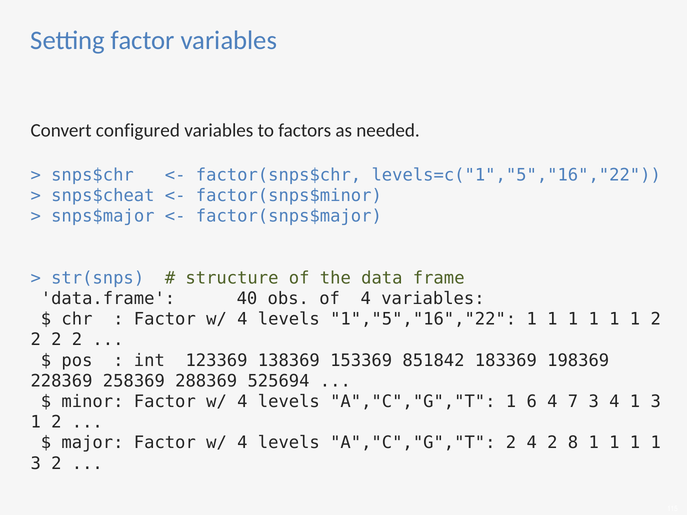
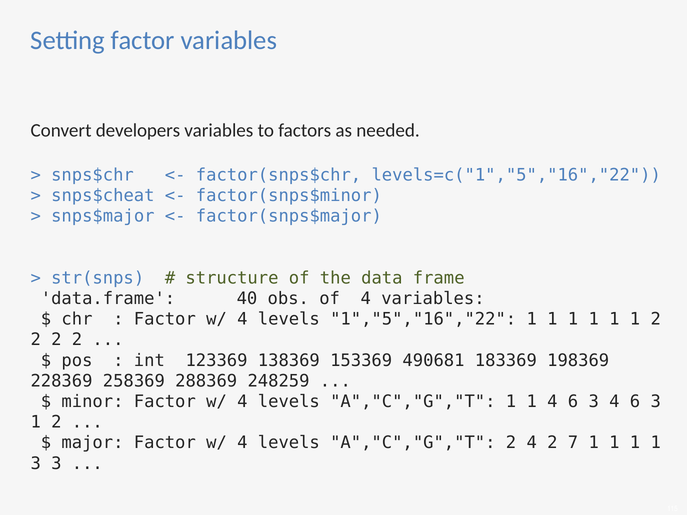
configured: configured -> developers
851842: 851842 -> 490681
525694: 525694 -> 248259
A","C","G","T 1 6: 6 -> 1
7 at (573, 402): 7 -> 6
3 4 1: 1 -> 6
8: 8 -> 7
3 2: 2 -> 3
